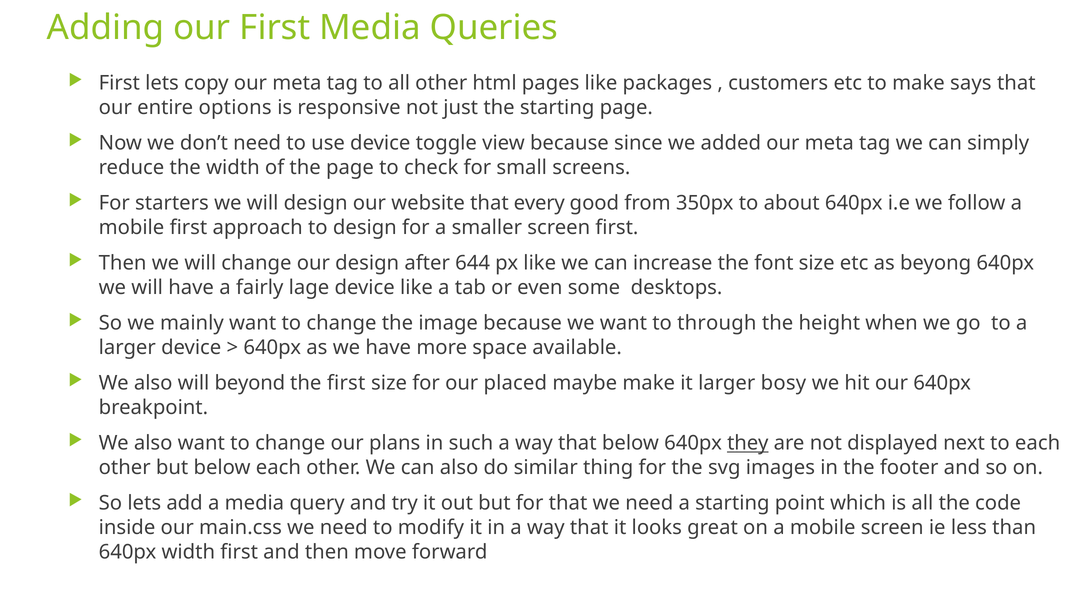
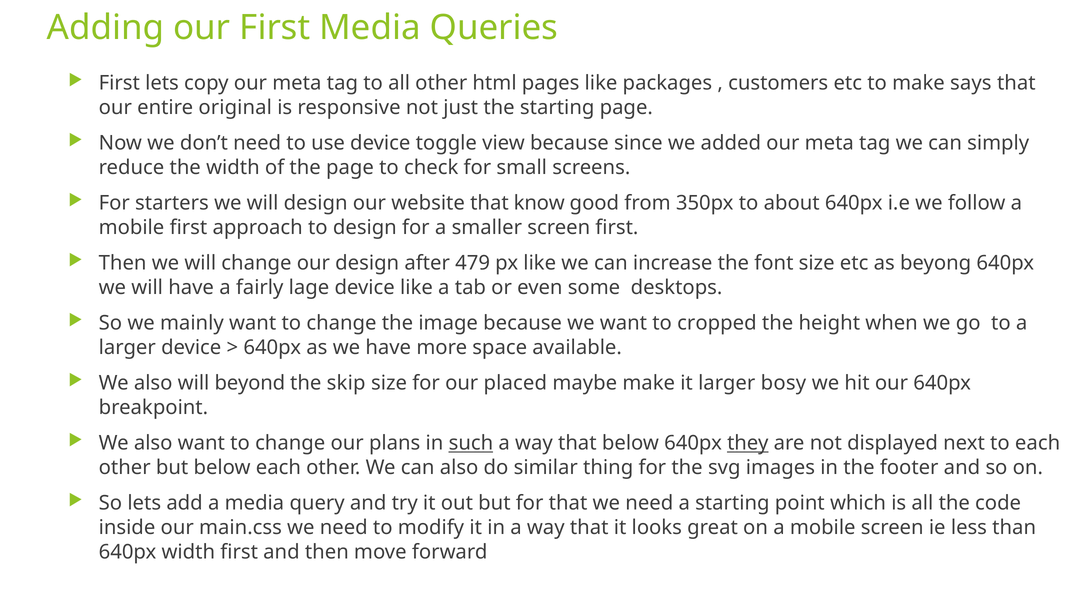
options: options -> original
every: every -> know
644: 644 -> 479
through: through -> cropped
the first: first -> skip
such underline: none -> present
